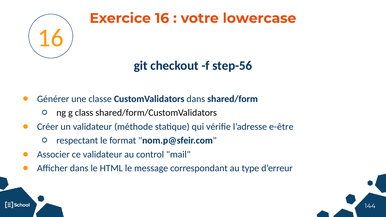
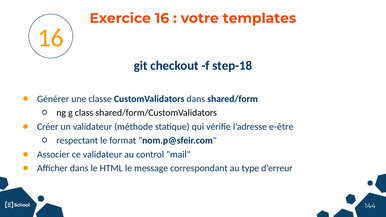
lowercase: lowercase -> templates
step-56: step-56 -> step-18
